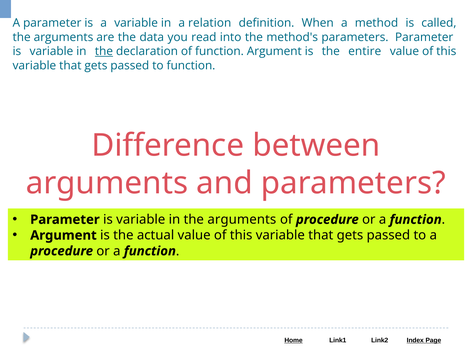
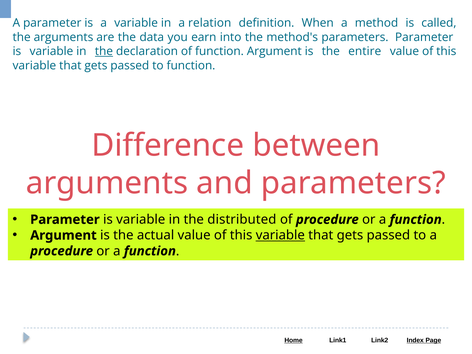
read: read -> earn
in the arguments: arguments -> distributed
variable at (280, 235) underline: none -> present
